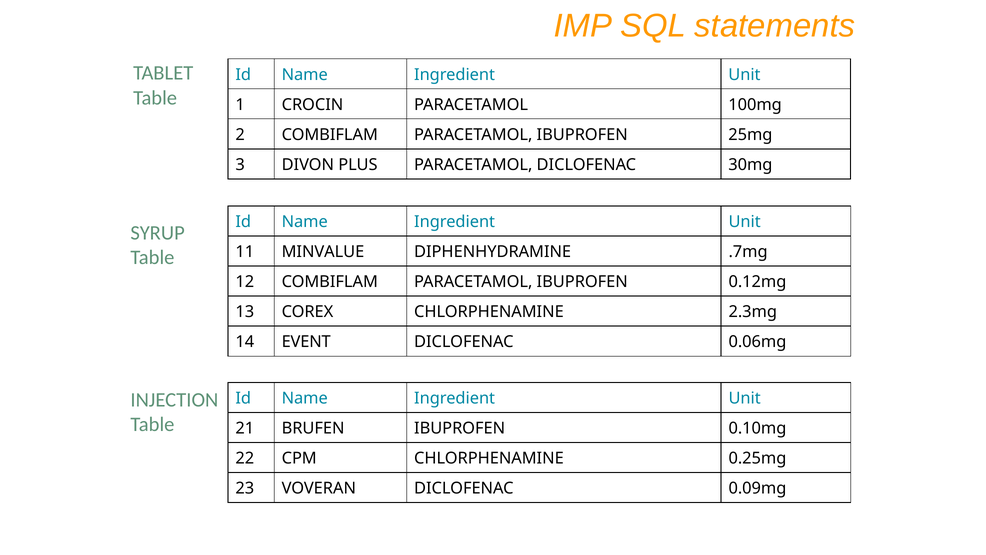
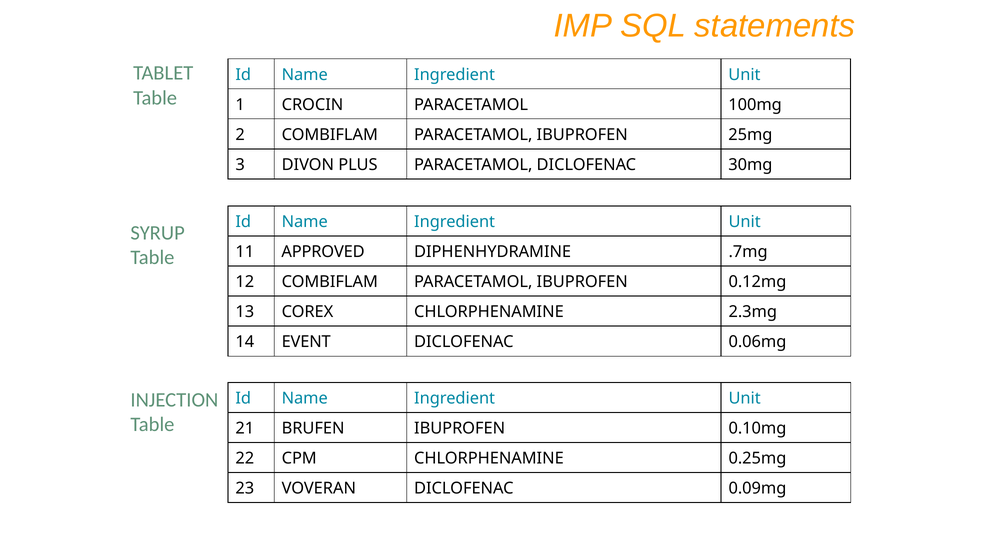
MINVALUE: MINVALUE -> APPROVED
